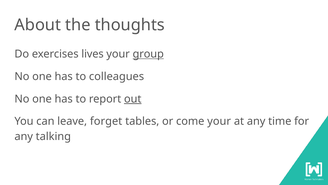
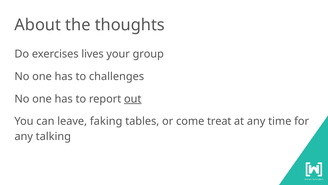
group underline: present -> none
colleagues: colleagues -> challenges
forget: forget -> faking
come your: your -> treat
